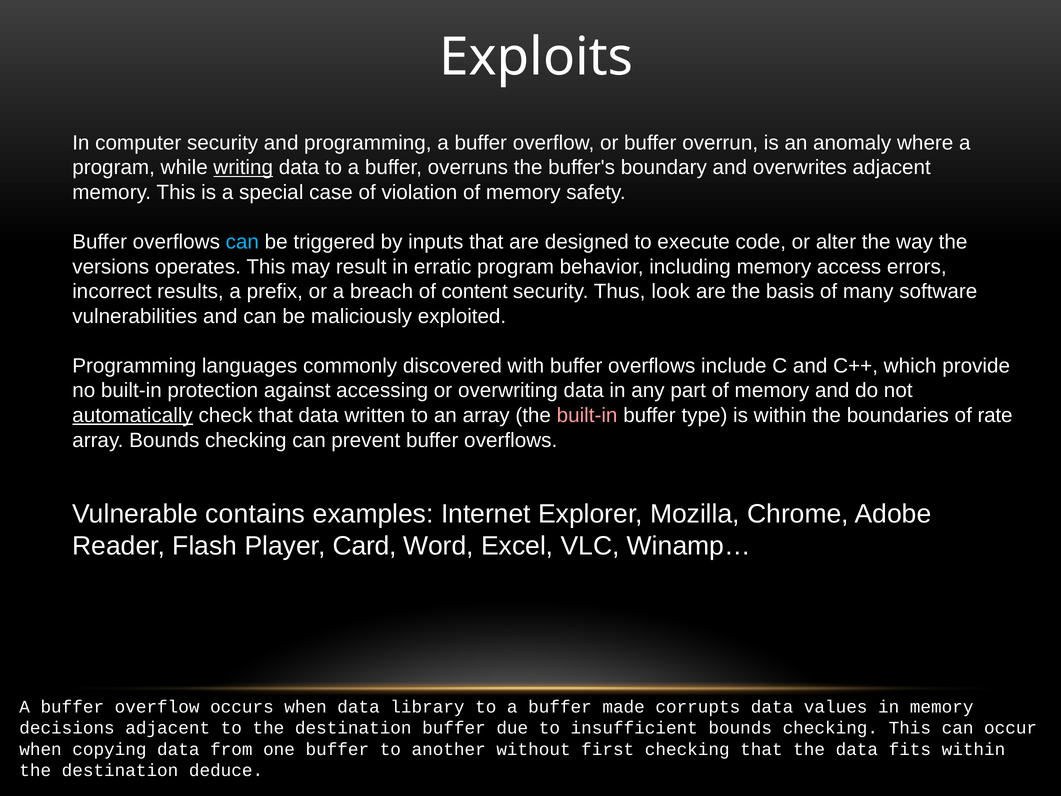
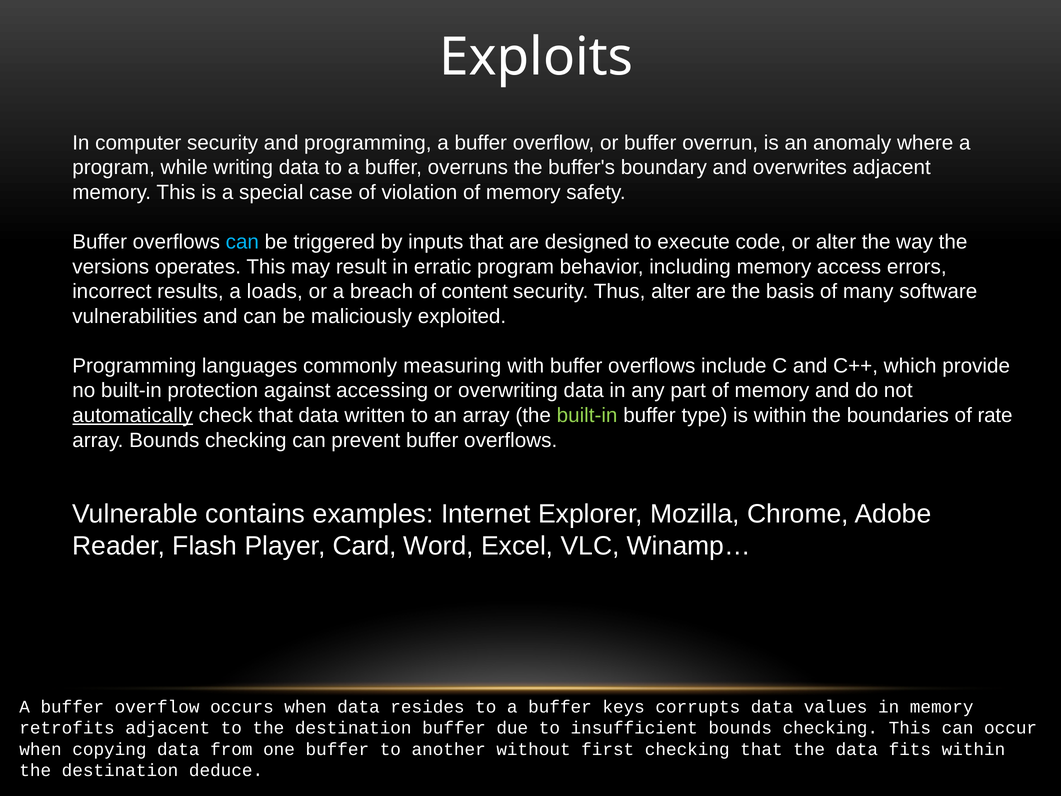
writing underline: present -> none
prefix: prefix -> loads
Thus look: look -> alter
discovered: discovered -> measuring
built-in at (587, 415) colour: pink -> light green
library: library -> resides
made: made -> keys
decisions: decisions -> retrofits
